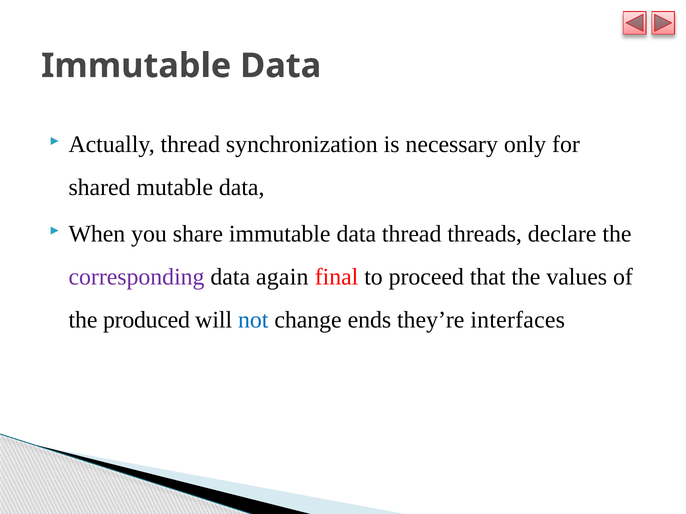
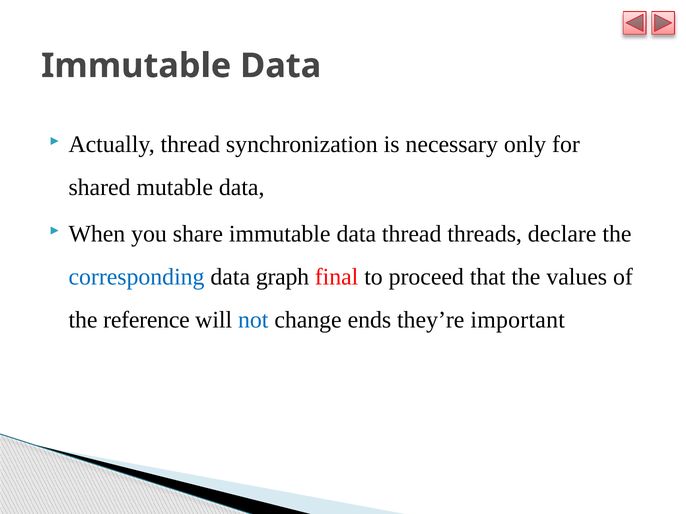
corresponding colour: purple -> blue
again: again -> graph
produced: produced -> reference
interfaces: interfaces -> important
